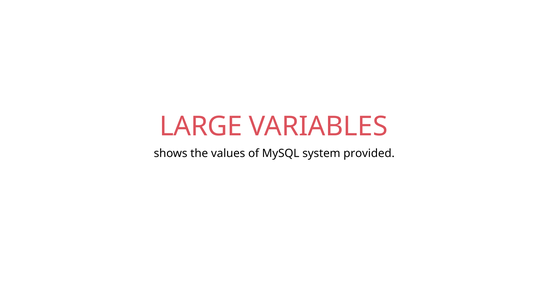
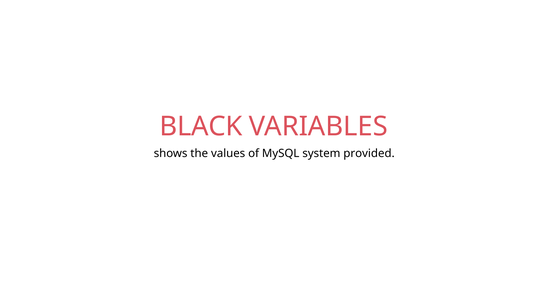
LARGE: LARGE -> BLACK
